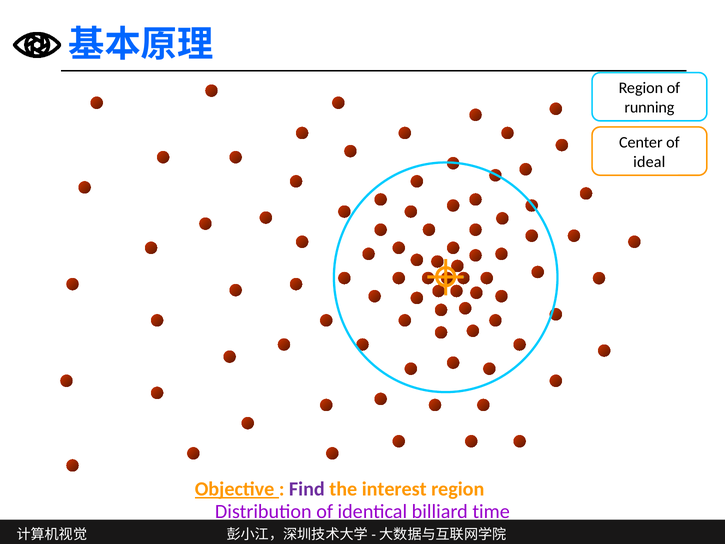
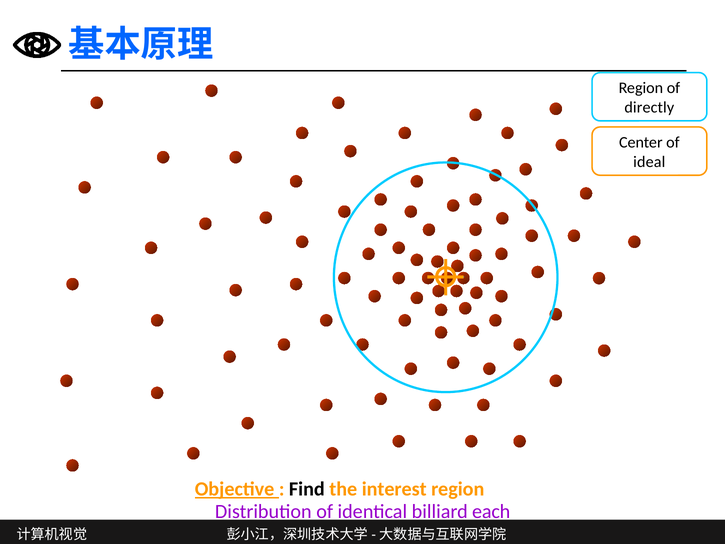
running: running -> directly
Find colour: purple -> black
time: time -> each
